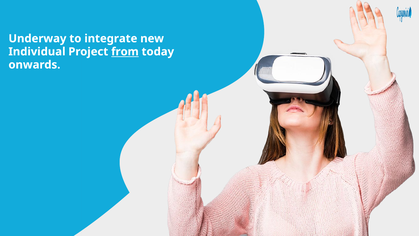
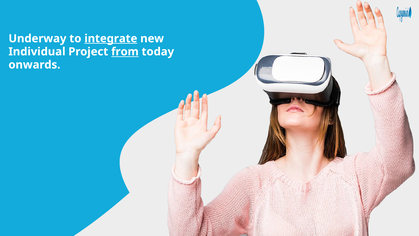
integrate underline: none -> present
